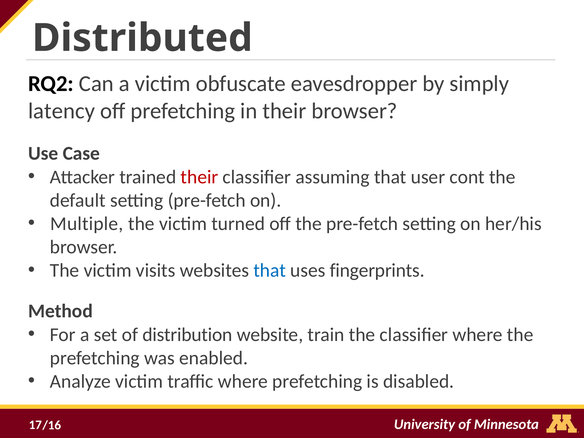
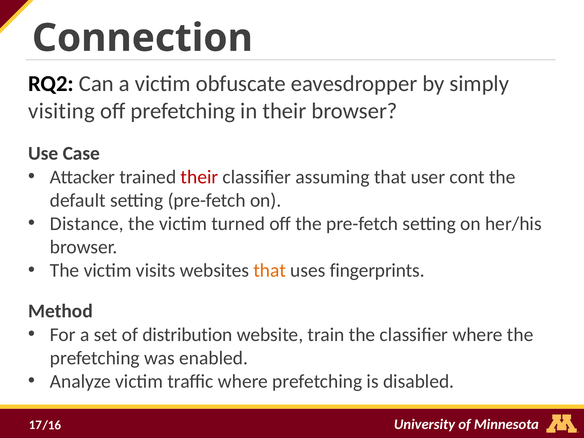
Distributed: Distributed -> Connection
latency: latency -> visiting
Multiple: Multiple -> Distance
that at (270, 270) colour: blue -> orange
